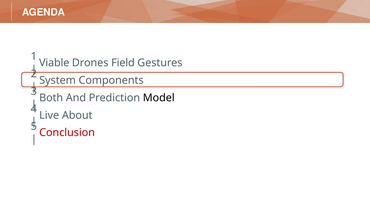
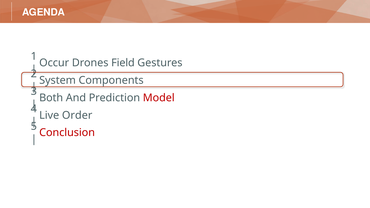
Viable: Viable -> Occur
Model colour: black -> red
About: About -> Order
